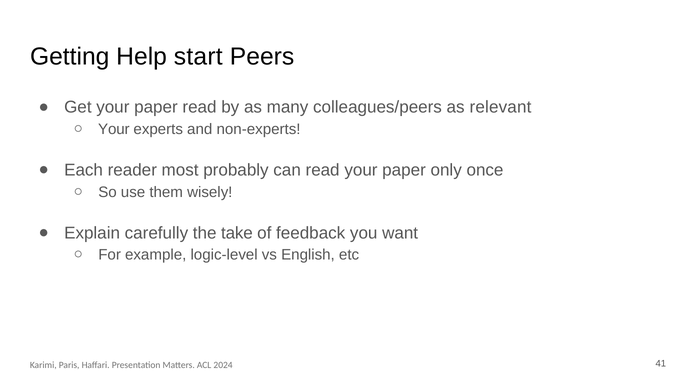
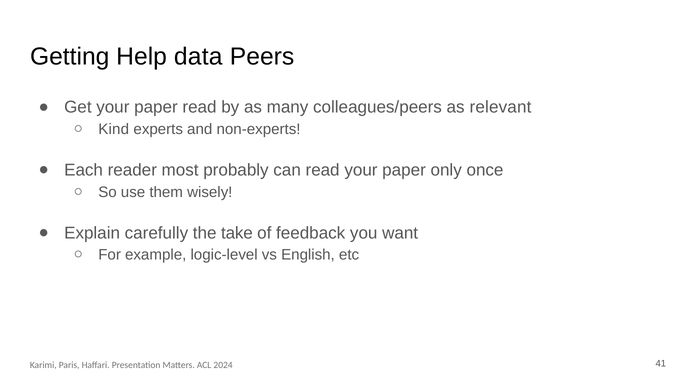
start: start -> data
Your at (114, 129): Your -> Kind
